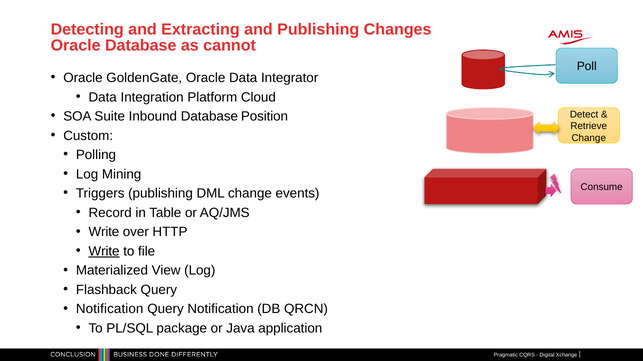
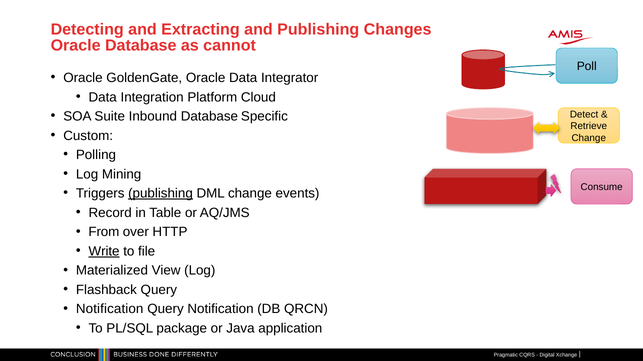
Position: Position -> Specific
publishing at (161, 194) underline: none -> present
Write at (104, 232): Write -> From
